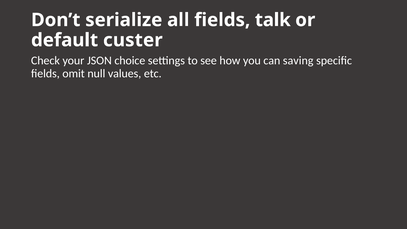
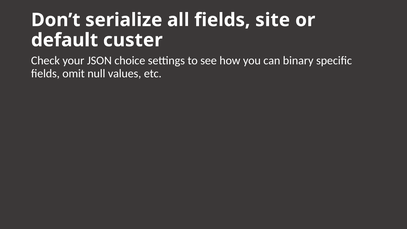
talk: talk -> site
saving: saving -> binary
